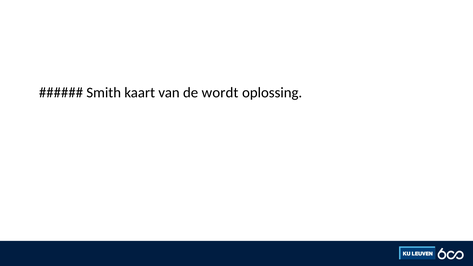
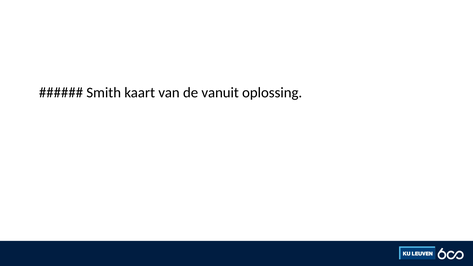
wordt: wordt -> vanuit
